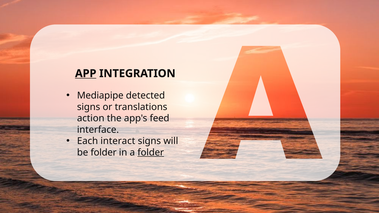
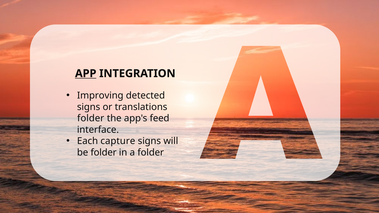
Mediapipe: Mediapipe -> Improving
action at (91, 118): action -> folder
interact: interact -> capture
folder at (151, 153) underline: present -> none
